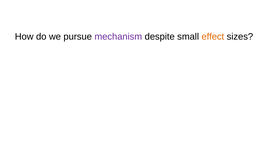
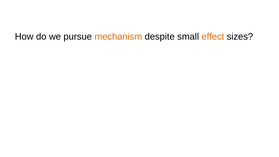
mechanism colour: purple -> orange
